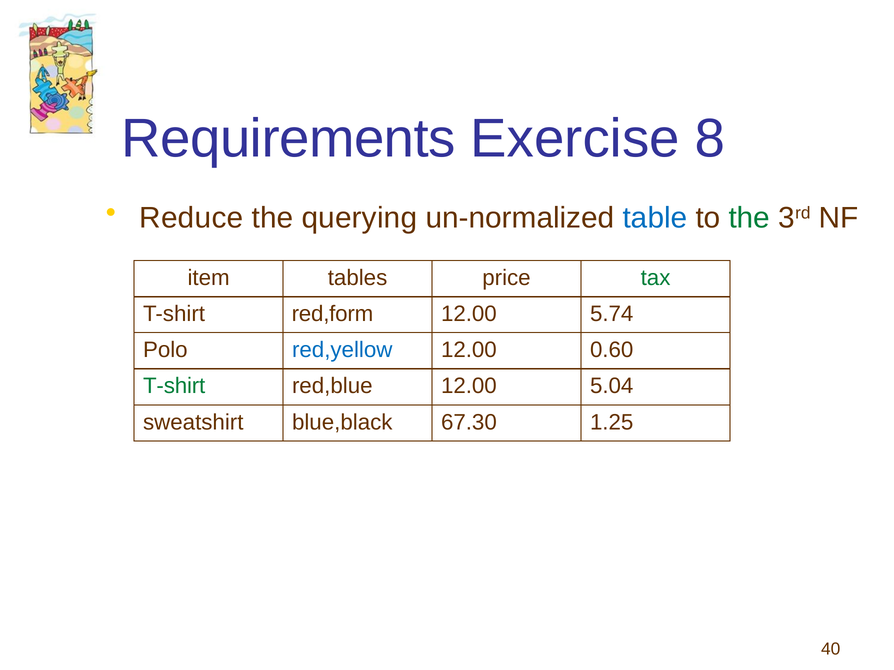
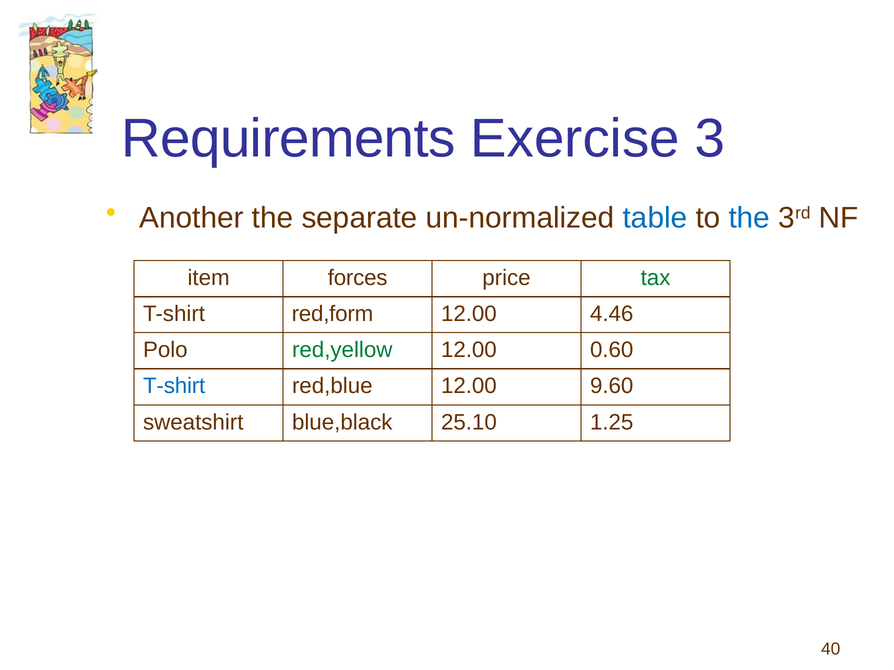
8: 8 -> 3
Reduce: Reduce -> Another
querying: querying -> separate
the at (749, 218) colour: green -> blue
tables: tables -> forces
5.74: 5.74 -> 4.46
red,yellow colour: blue -> green
T-shirt at (174, 386) colour: green -> blue
5.04: 5.04 -> 9.60
67.30: 67.30 -> 25.10
